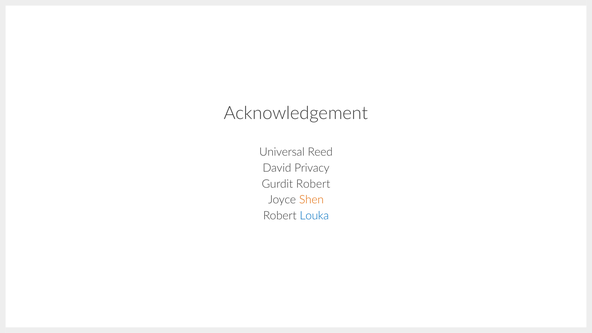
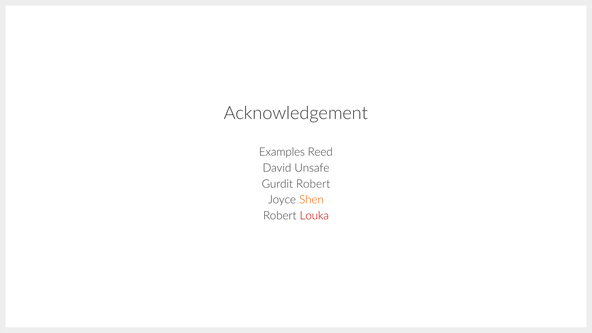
Universal: Universal -> Examples
Privacy: Privacy -> Unsafe
Louka colour: blue -> red
